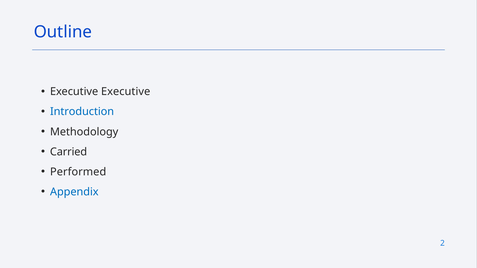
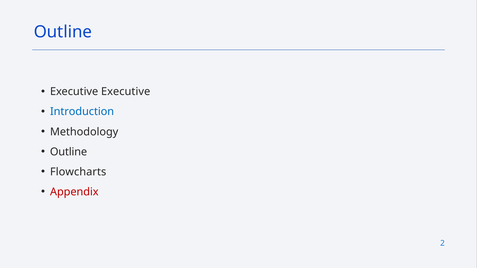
Carried at (69, 152): Carried -> Outline
Performed: Performed -> Flowcharts
Appendix colour: blue -> red
